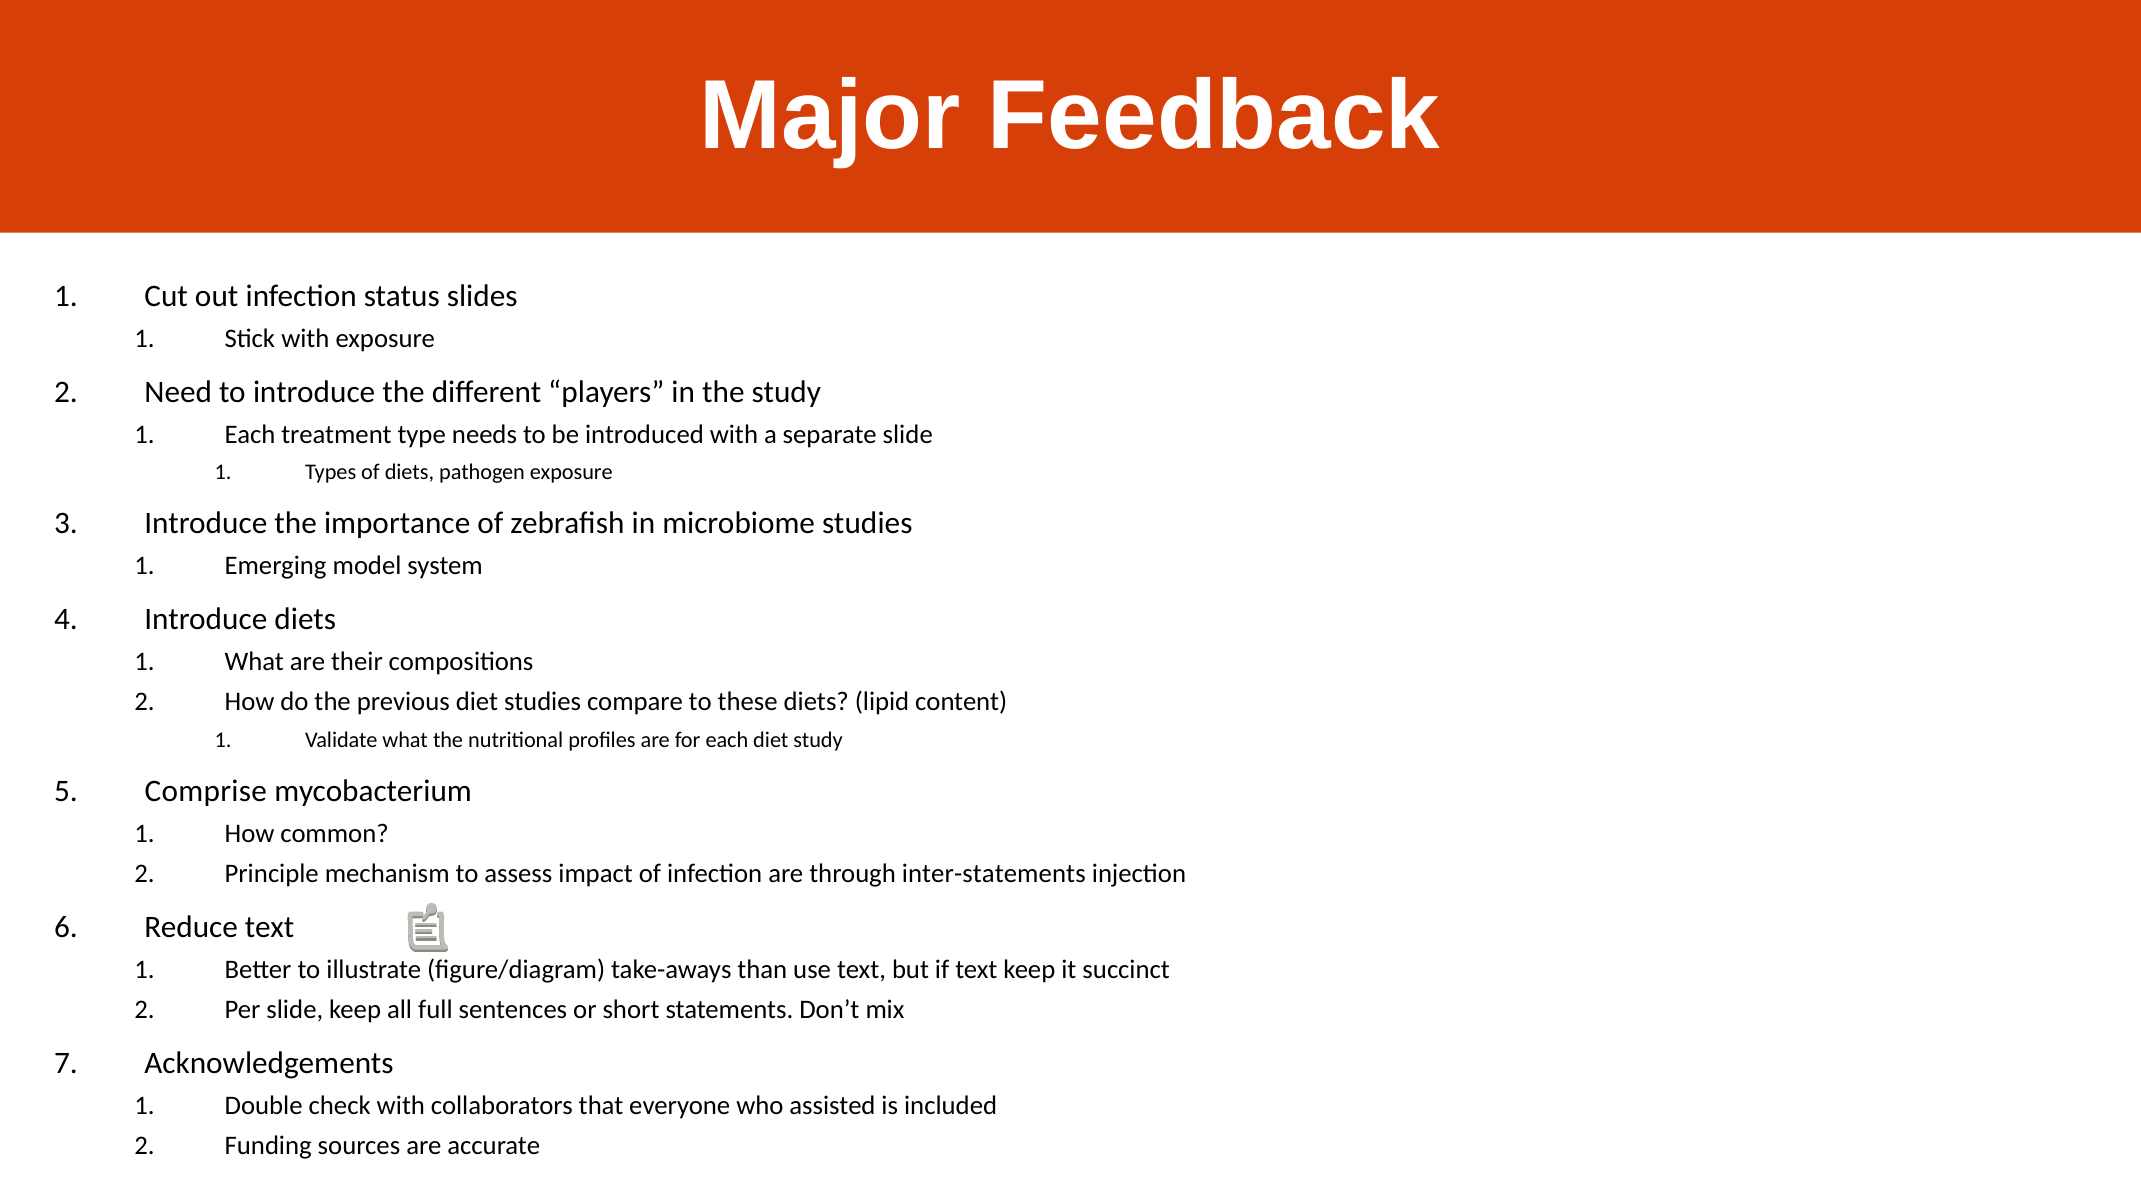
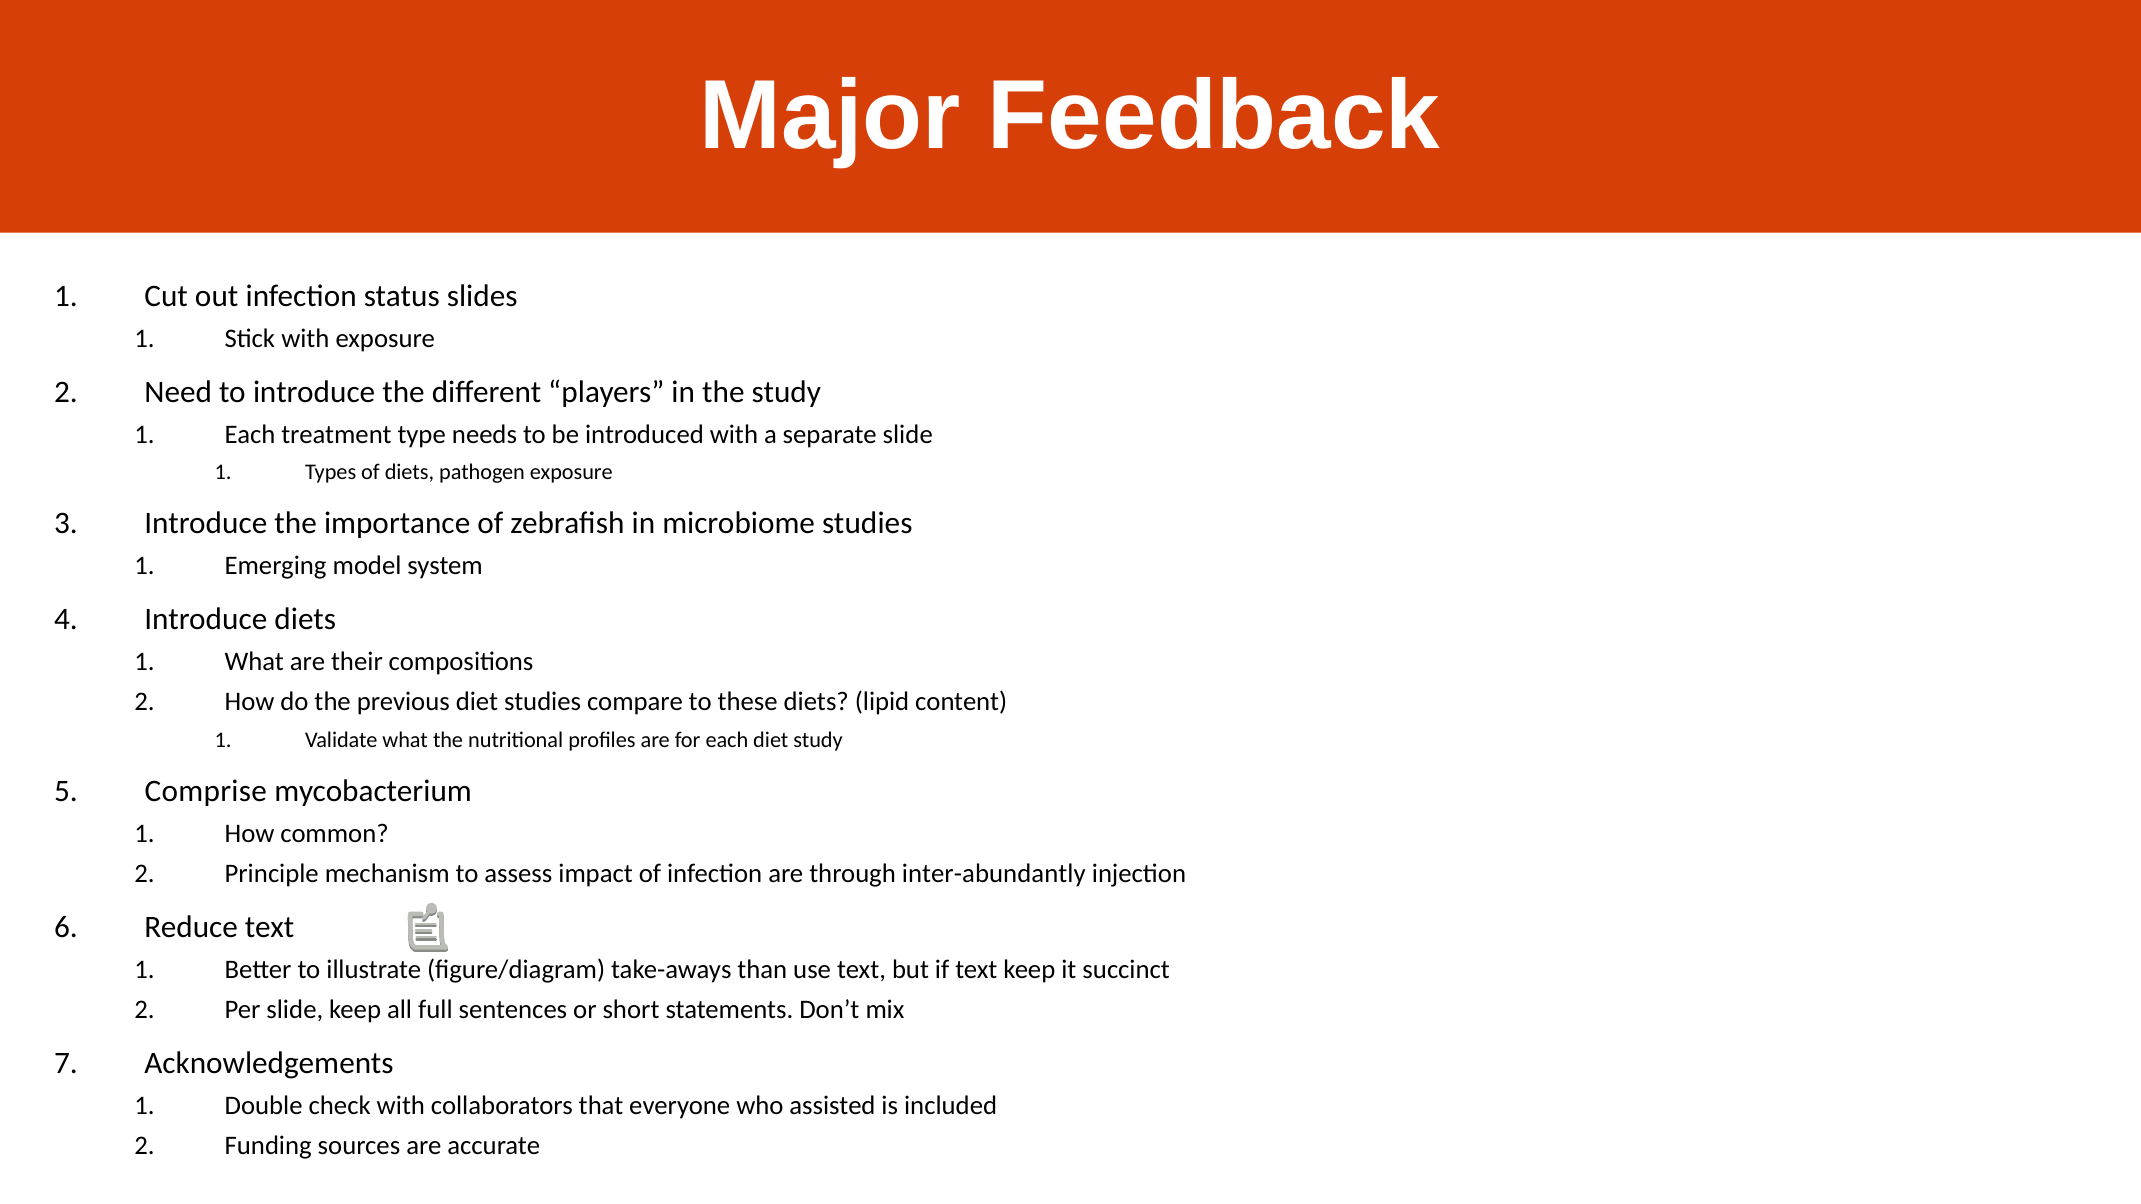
inter-statements: inter-statements -> inter-abundantly
